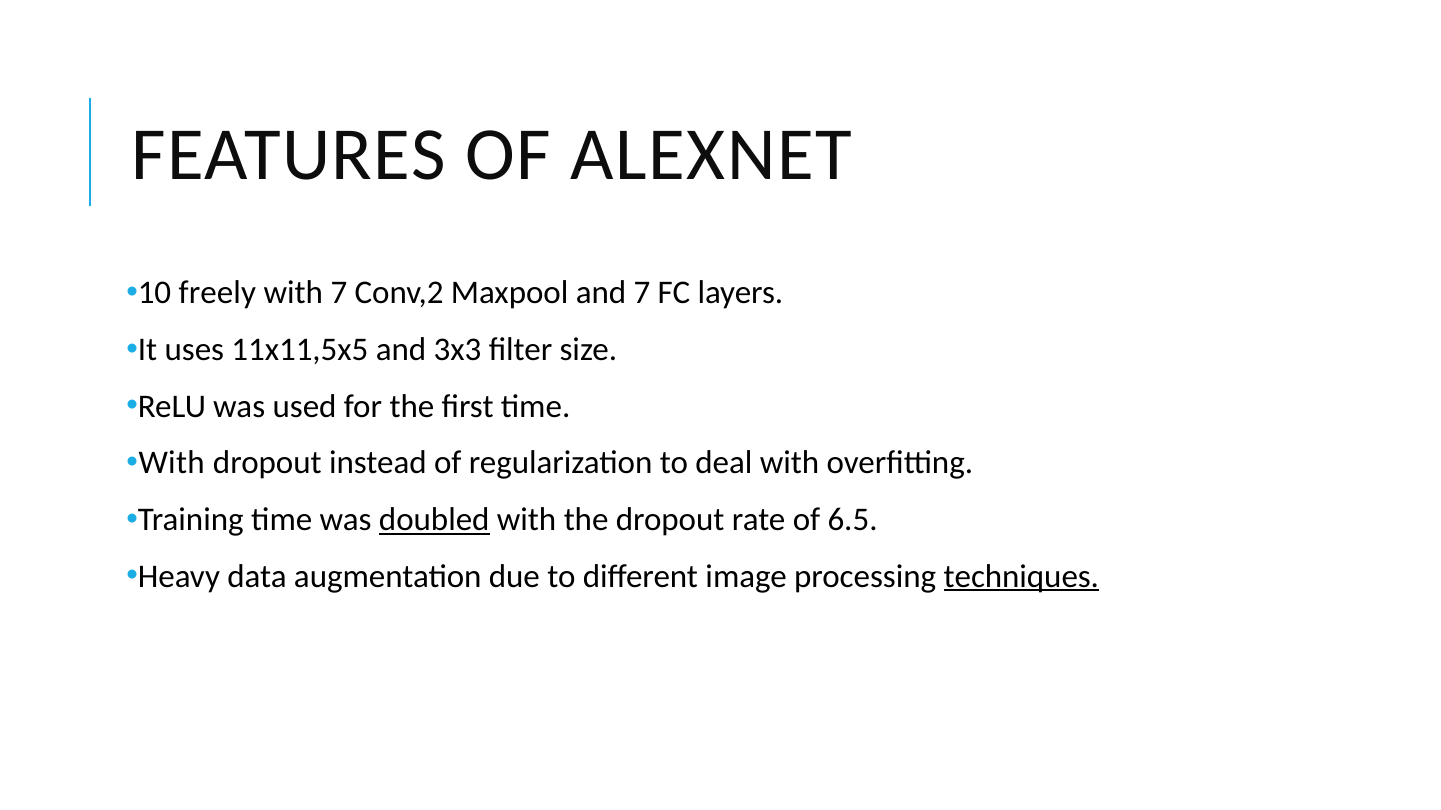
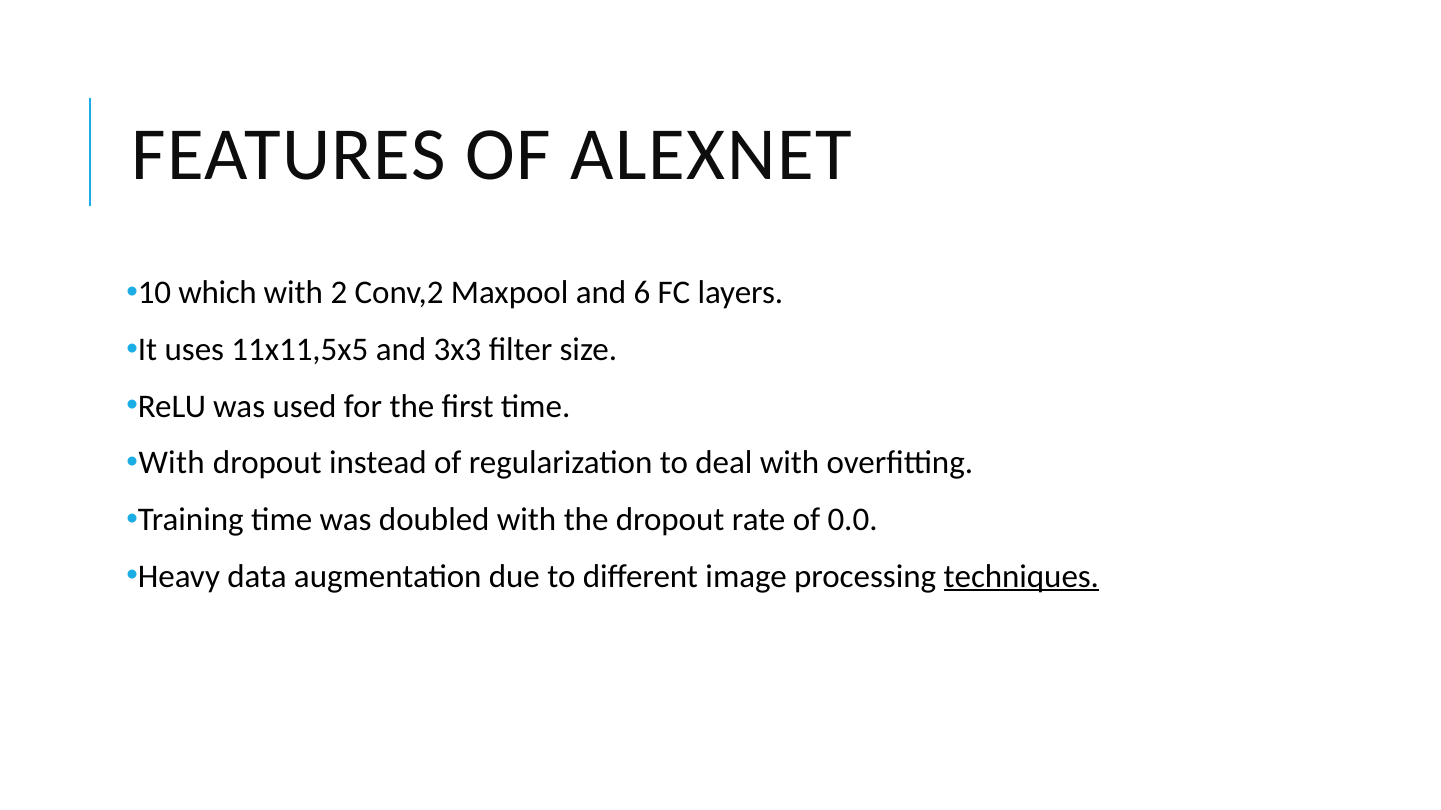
freely: freely -> which
with 7: 7 -> 2
and 7: 7 -> 6
doubled underline: present -> none
6.5: 6.5 -> 0.0
